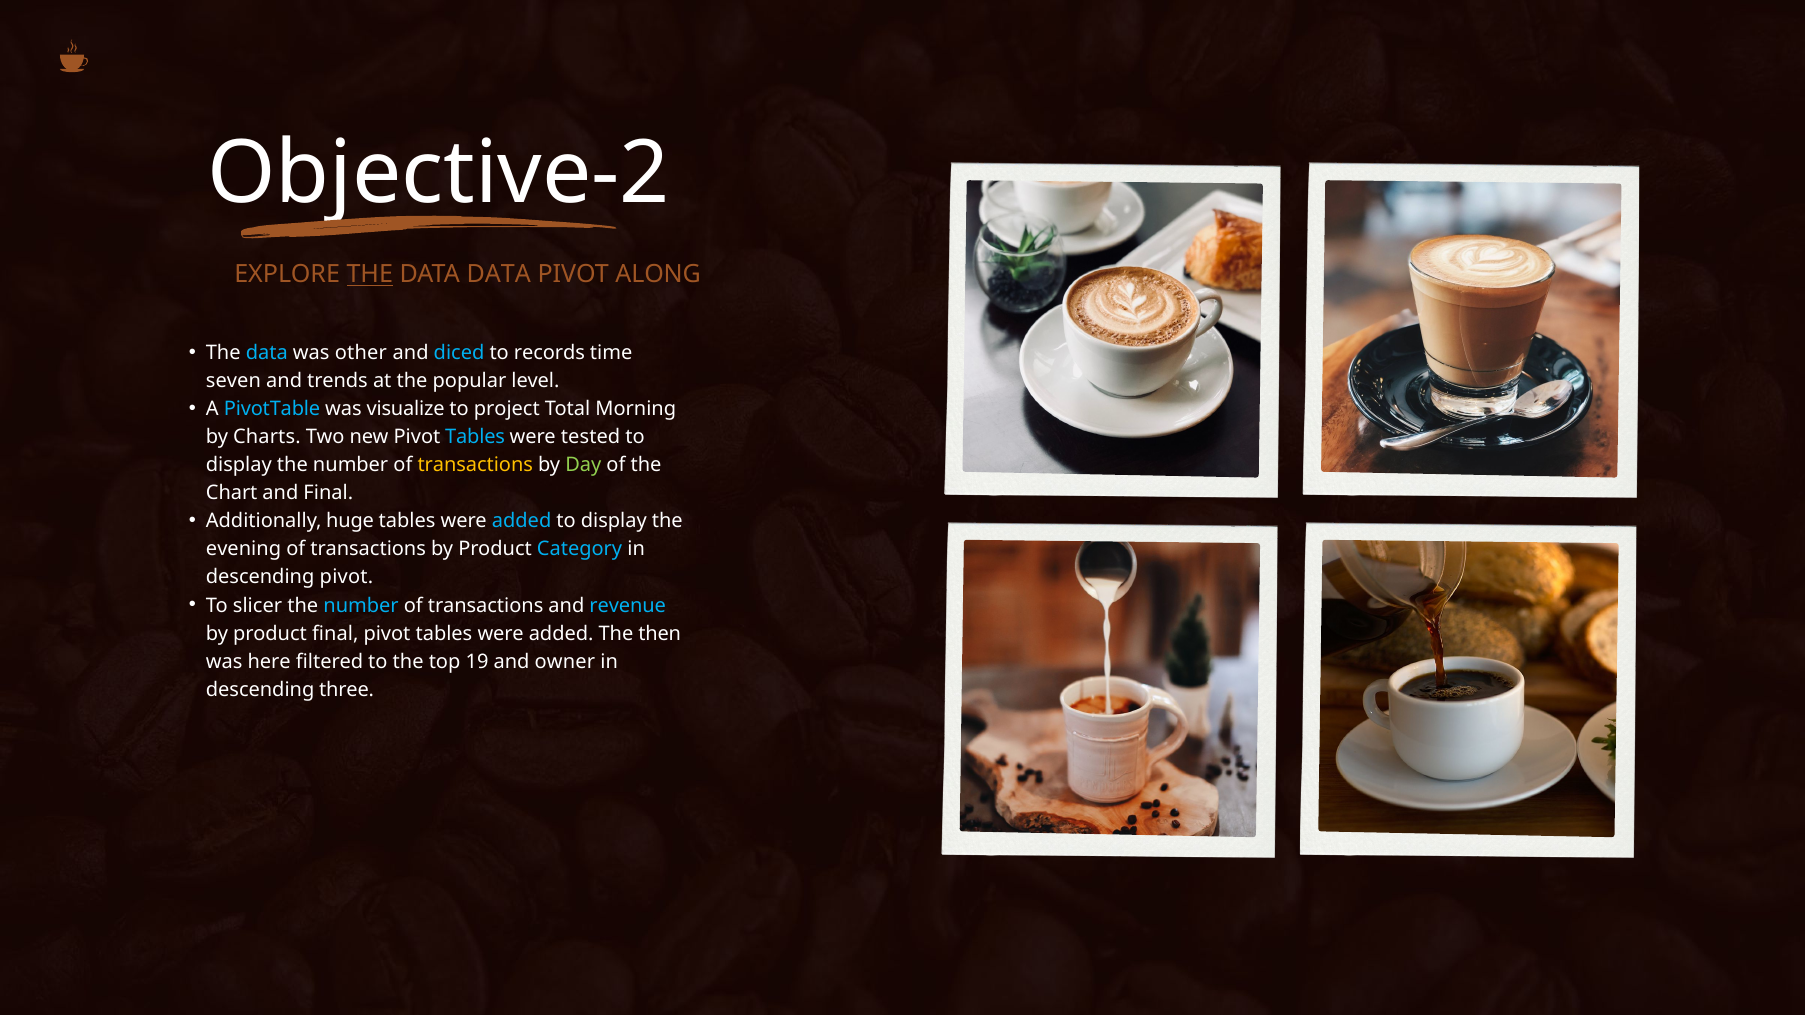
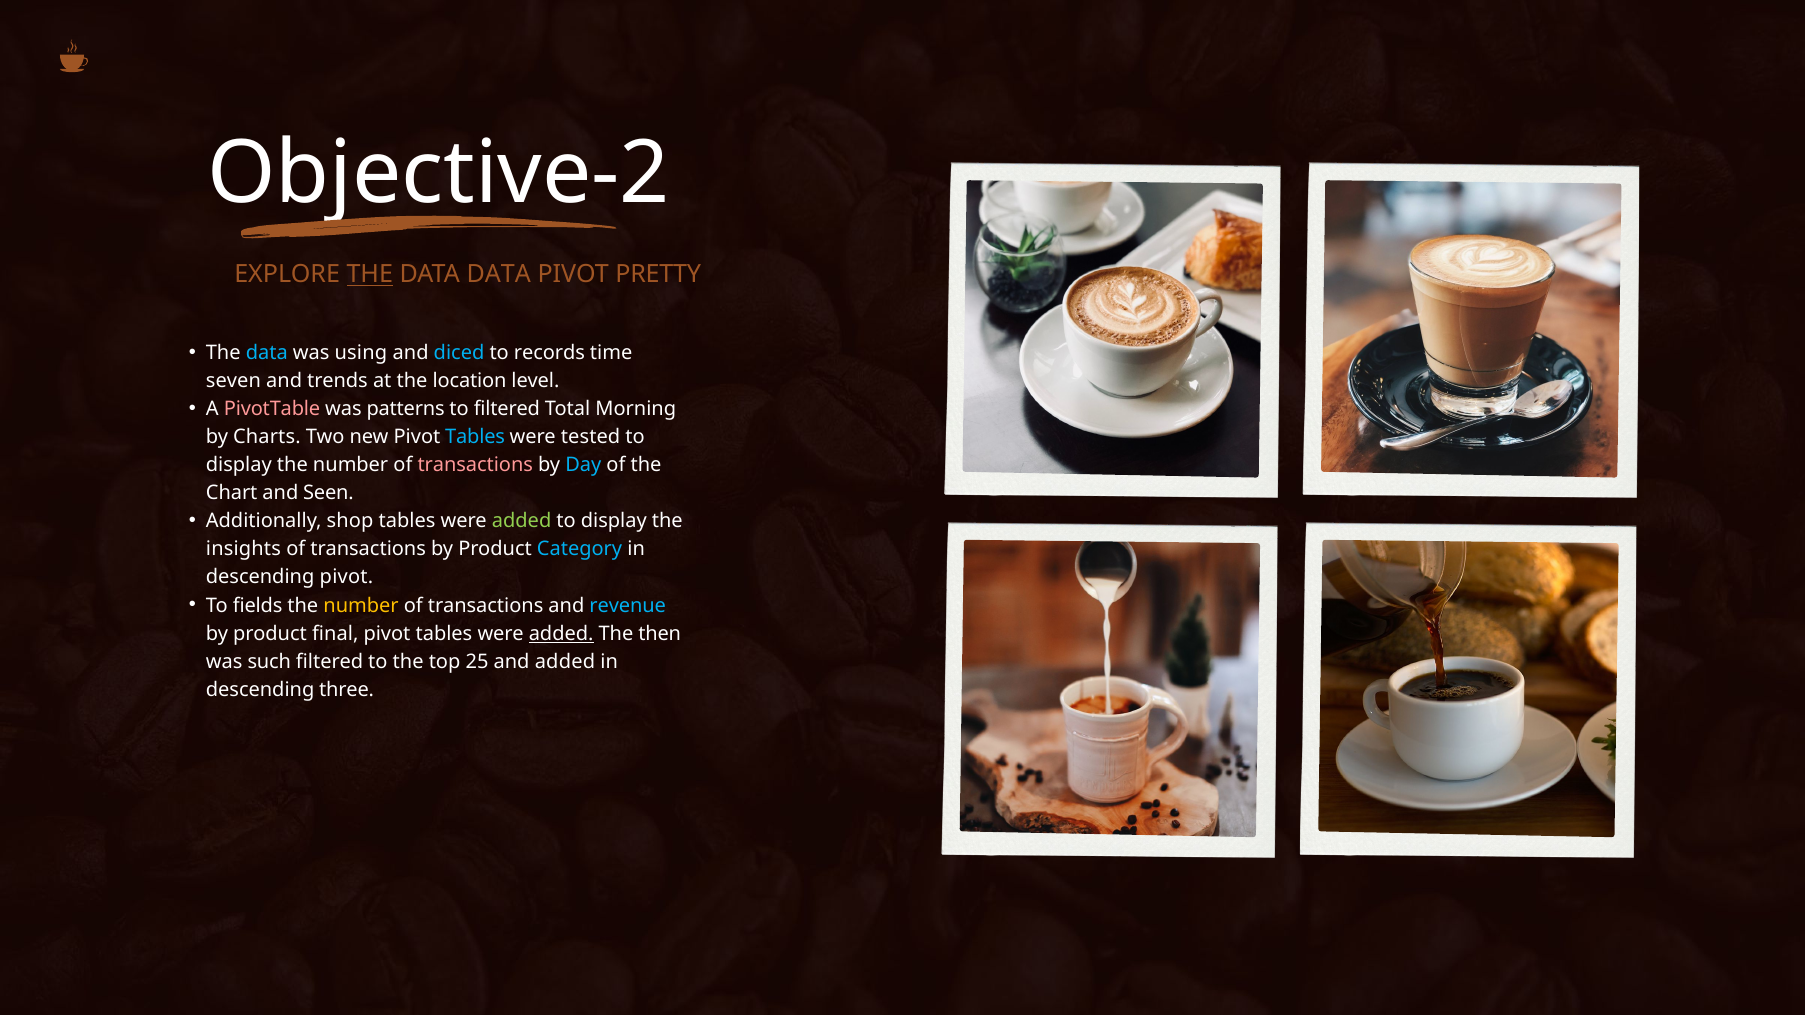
ALONG: ALONG -> PRETTY
other: other -> using
popular: popular -> location
PivotTable colour: light blue -> pink
visualize: visualize -> patterns
to project: project -> filtered
transactions at (475, 465) colour: yellow -> pink
Day colour: light green -> light blue
and Final: Final -> Seen
huge: huge -> shop
added at (522, 521) colour: light blue -> light green
evening: evening -> insights
slicer: slicer -> fields
number at (361, 606) colour: light blue -> yellow
added at (561, 634) underline: none -> present
here: here -> such
19: 19 -> 25
and owner: owner -> added
